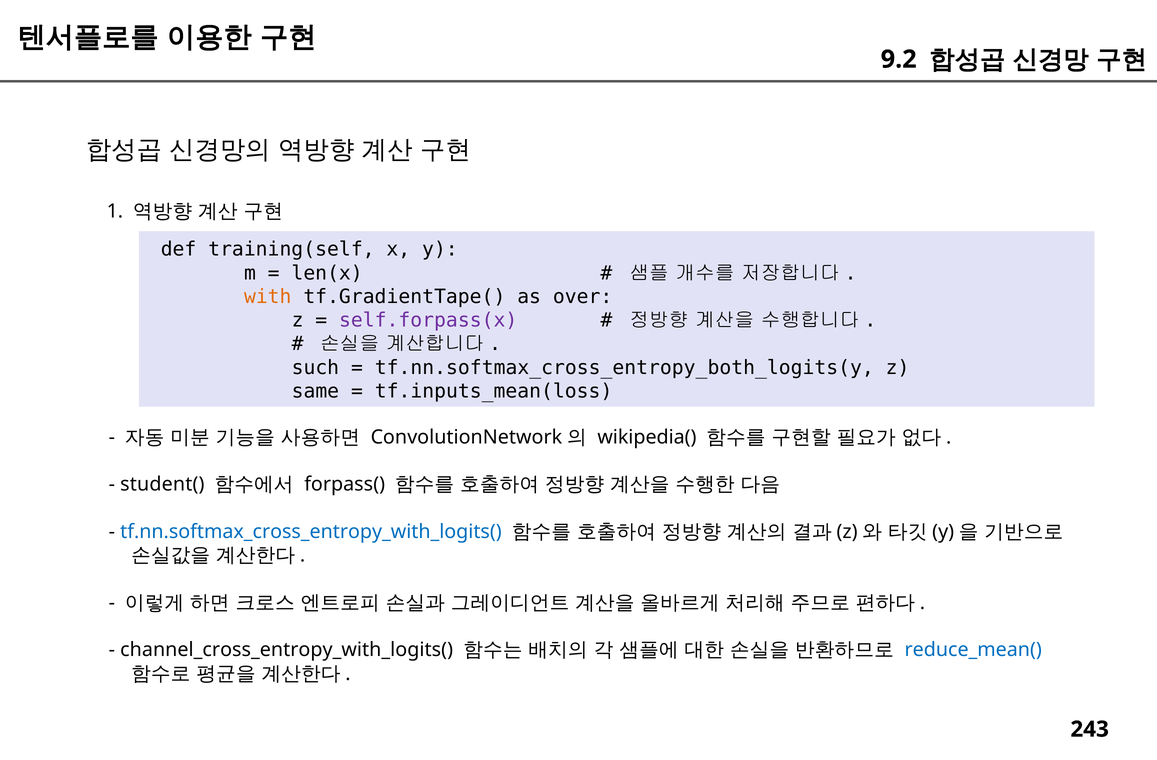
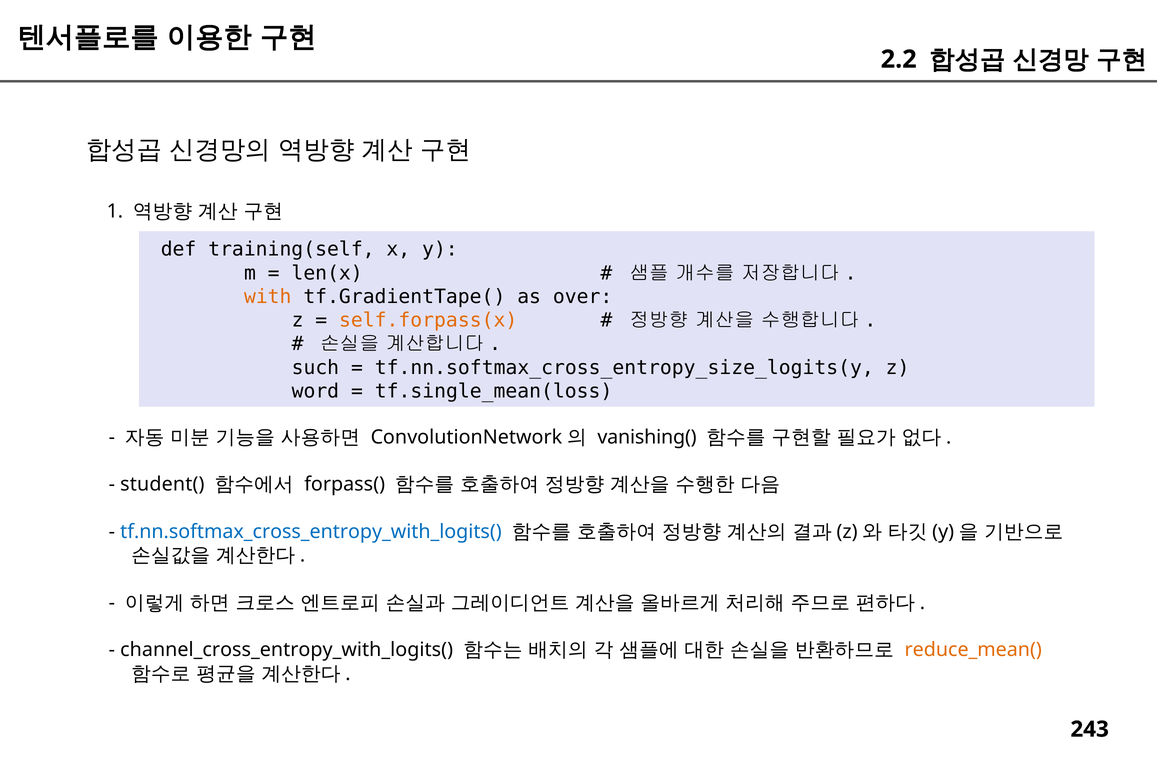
9.2: 9.2 -> 2.2
self.forpass(x colour: purple -> orange
tf.nn.softmax_cross_entropy_both_logits(y: tf.nn.softmax_cross_entropy_both_logits(y -> tf.nn.softmax_cross_entropy_size_logits(y
same: same -> word
tf.inputs_mean(loss: tf.inputs_mean(loss -> tf.single_mean(loss
wikipedia(: wikipedia( -> vanishing(
reduce_mean( colour: blue -> orange
